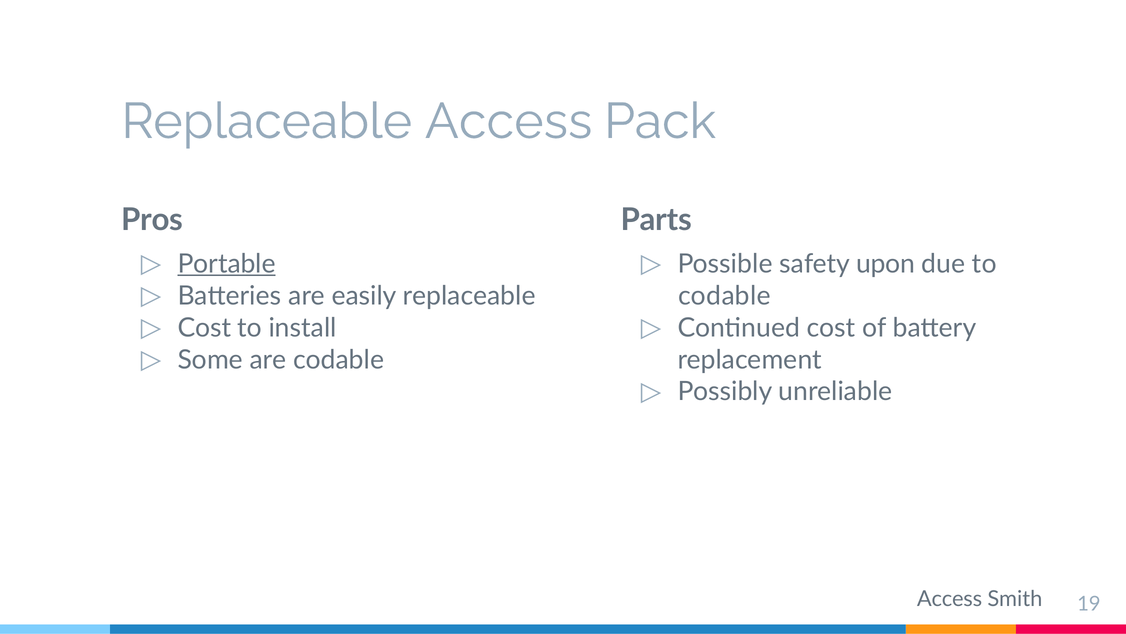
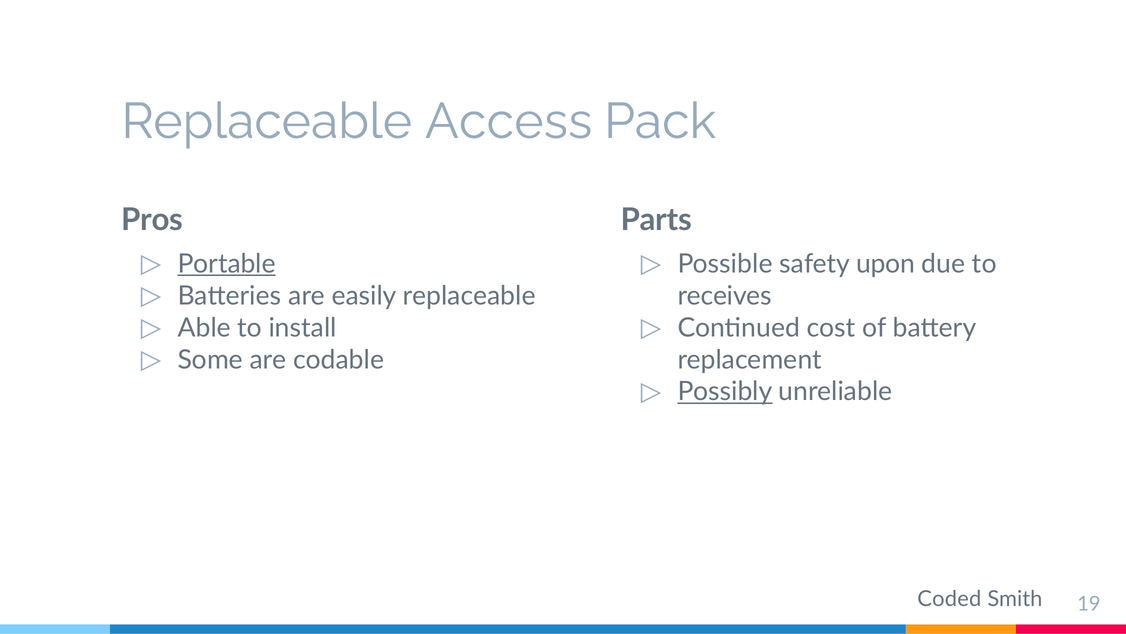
codable at (724, 296): codable -> receives
Cost at (204, 327): Cost -> Able
Possibly underline: none -> present
Access at (950, 598): Access -> Coded
